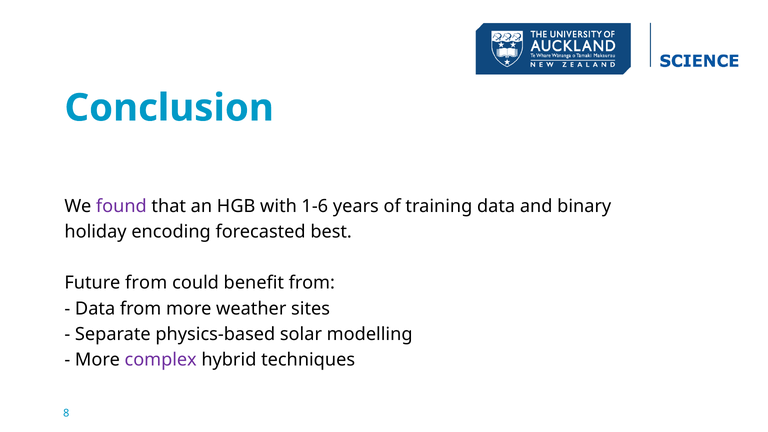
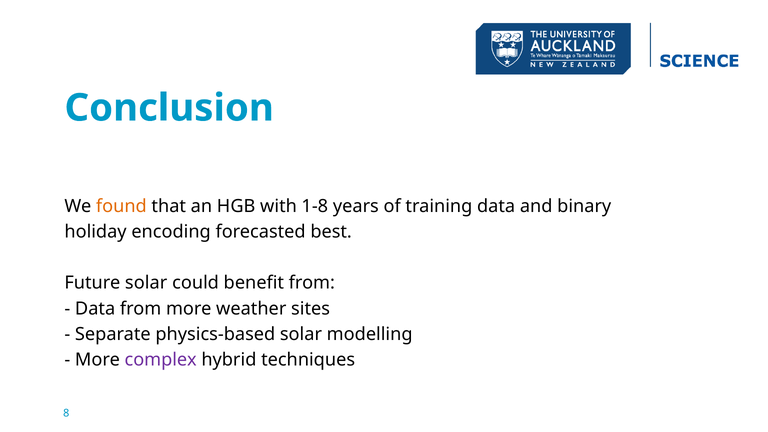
found colour: purple -> orange
1-6: 1-6 -> 1-8
Future from: from -> solar
